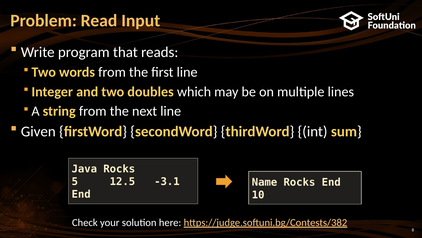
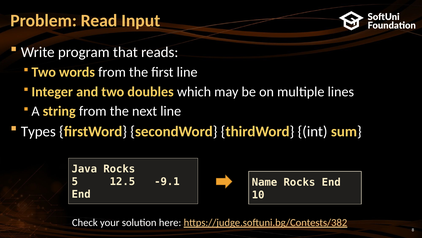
Given: Given -> Types
-3.1: -3.1 -> -9.1
